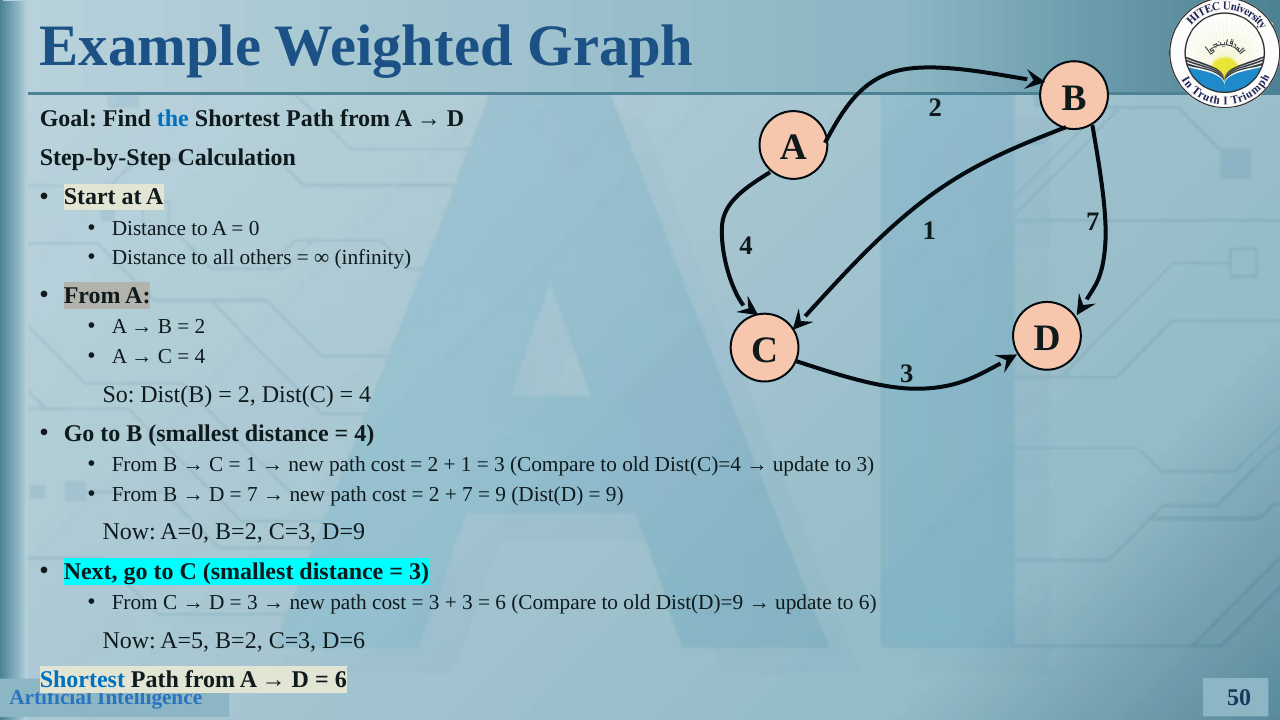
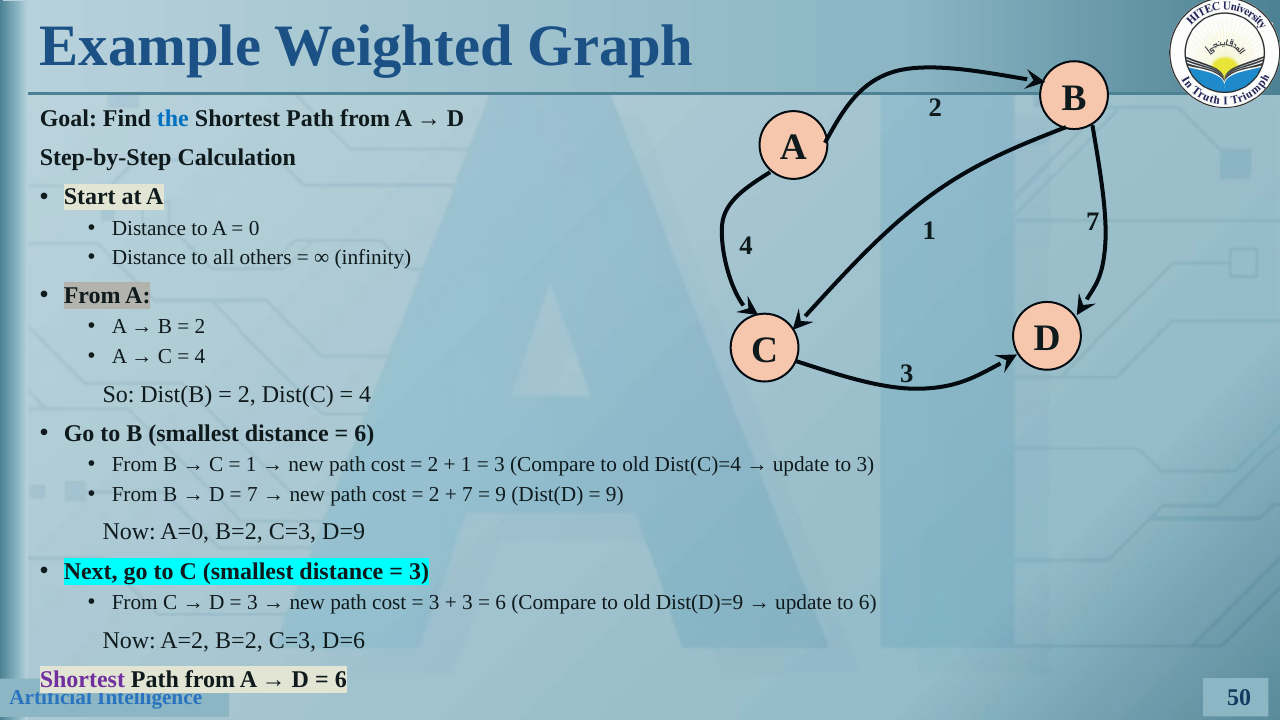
4 at (364, 433): 4 -> 6
A=5: A=5 -> A=2
Shortest at (82, 680) colour: blue -> purple
